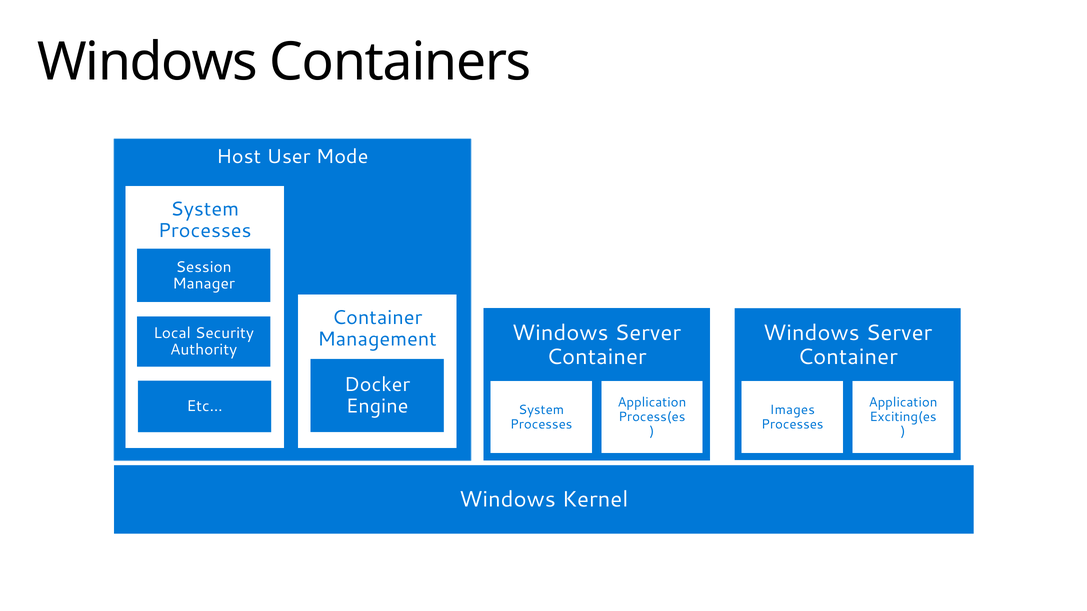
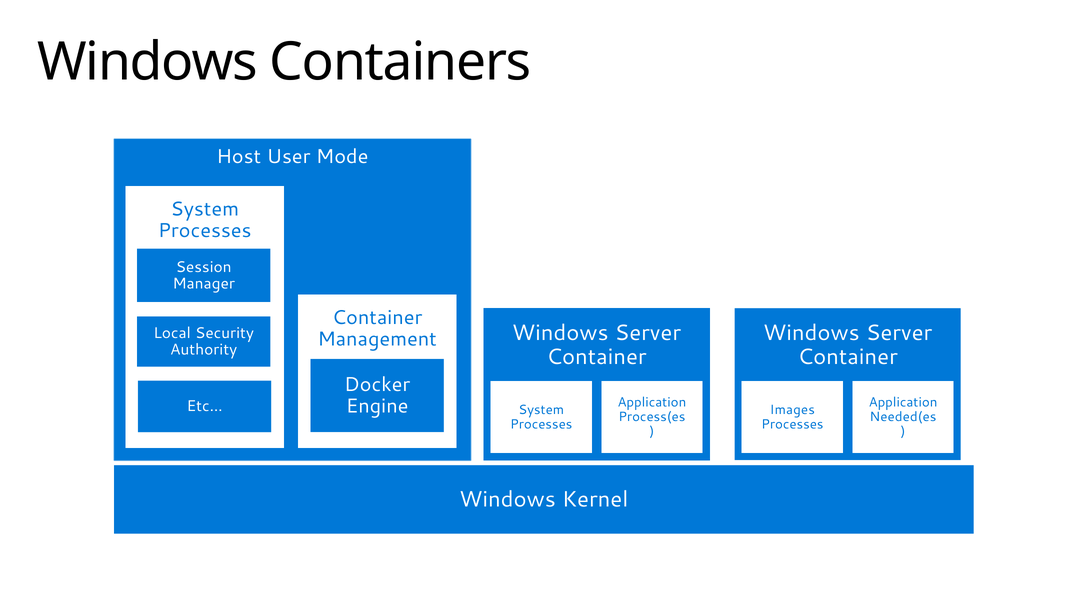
Exciting(es: Exciting(es -> Needed(es
